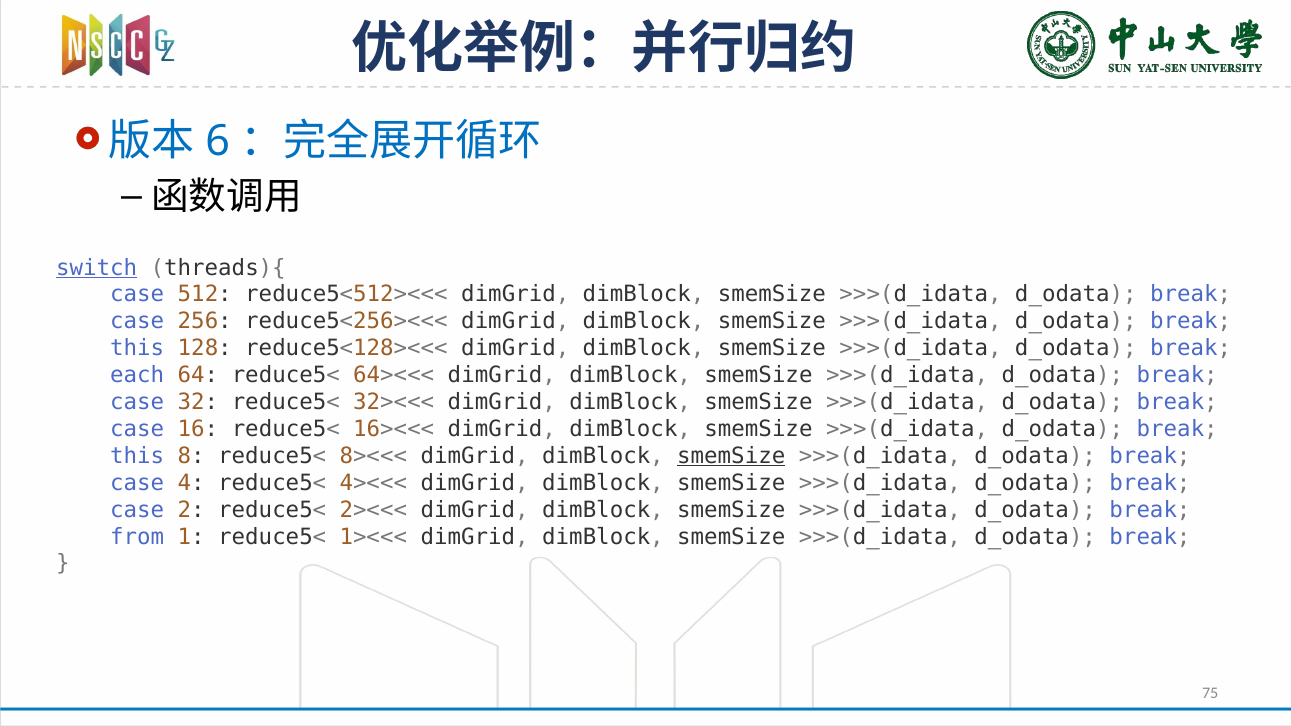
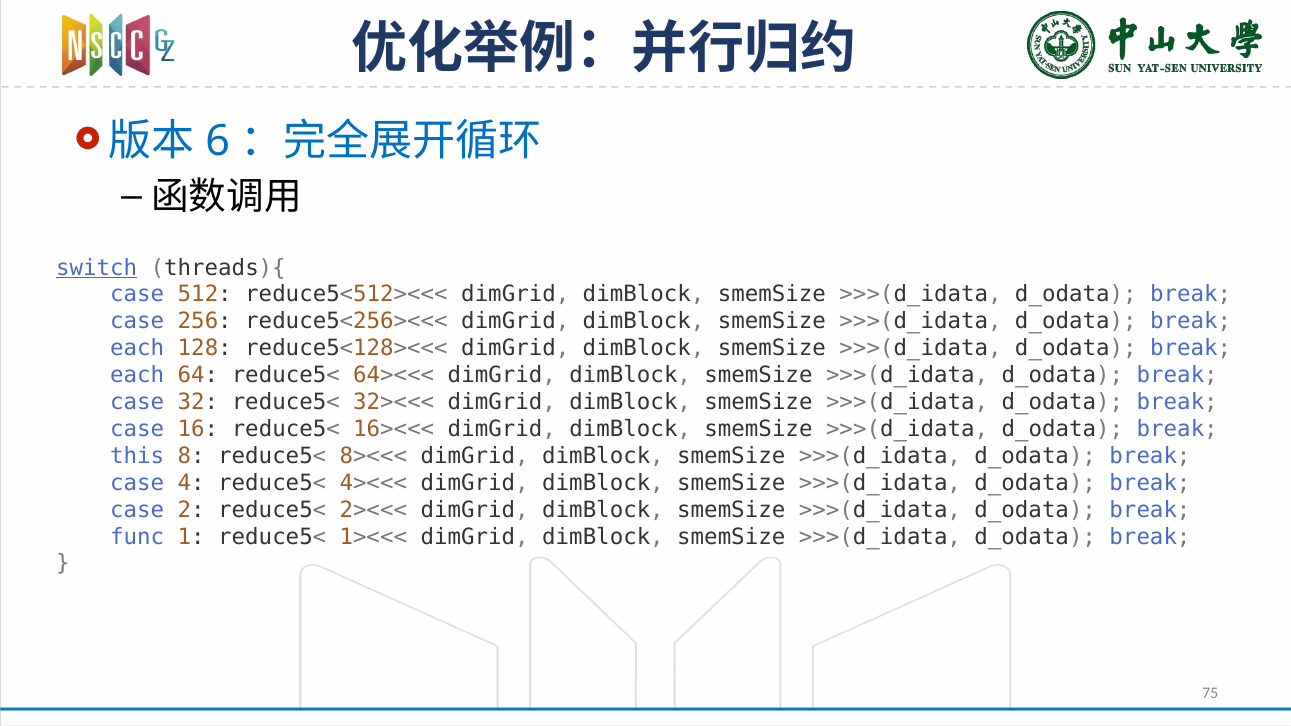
this at (137, 348): this -> each
smemSize at (731, 456) underline: present -> none
from: from -> func
